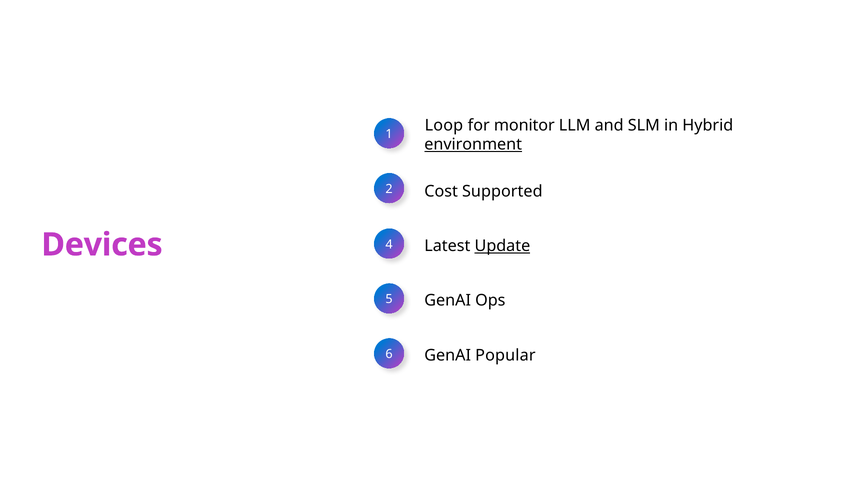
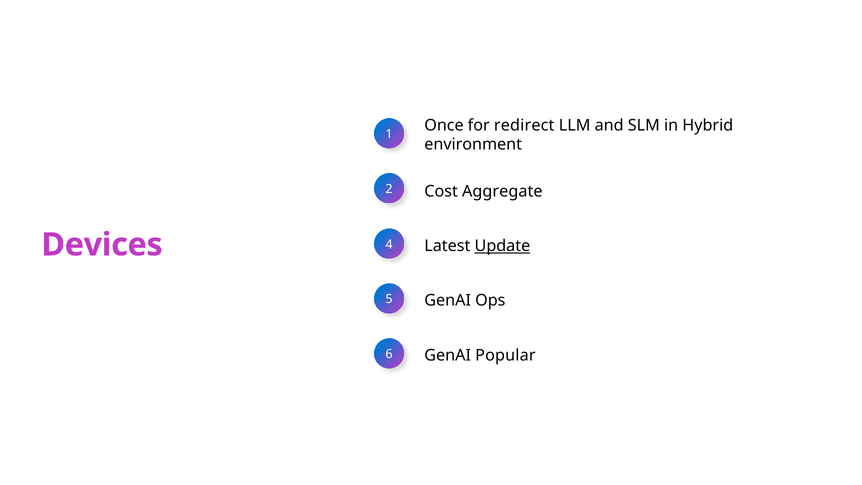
Loop: Loop -> Once
monitor: monitor -> redirect
environment underline: present -> none
Supported: Supported -> Aggregate
